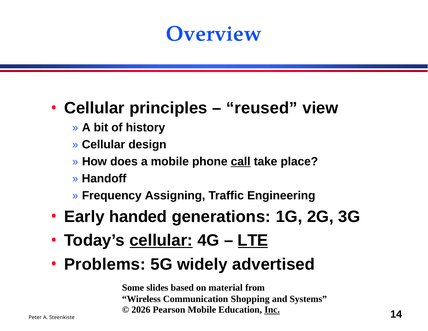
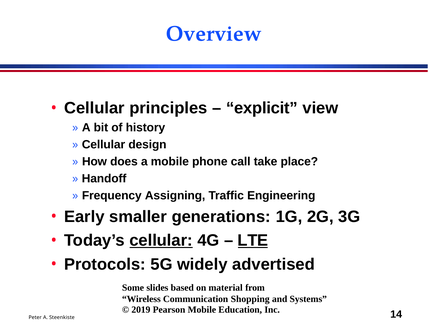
reused: reused -> explicit
call underline: present -> none
handed: handed -> smaller
Problems: Problems -> Protocols
2026: 2026 -> 2019
Inc underline: present -> none
